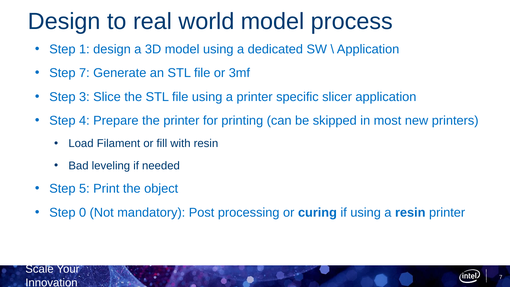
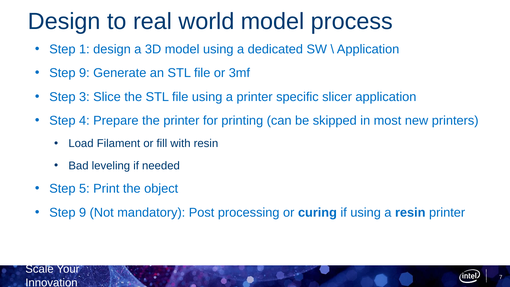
7 at (84, 73): 7 -> 9
0 at (83, 212): 0 -> 9
